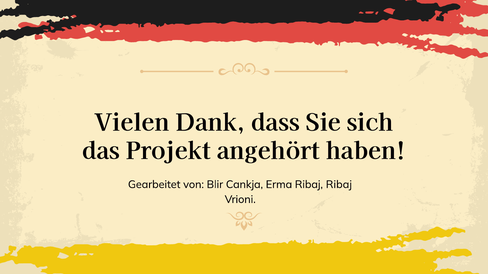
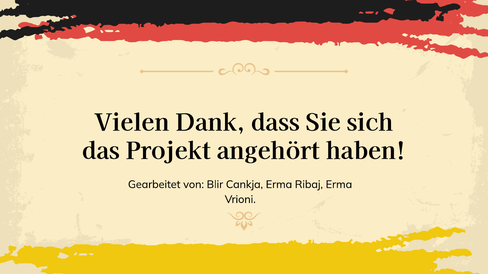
Ribaj Ribaj: Ribaj -> Erma
